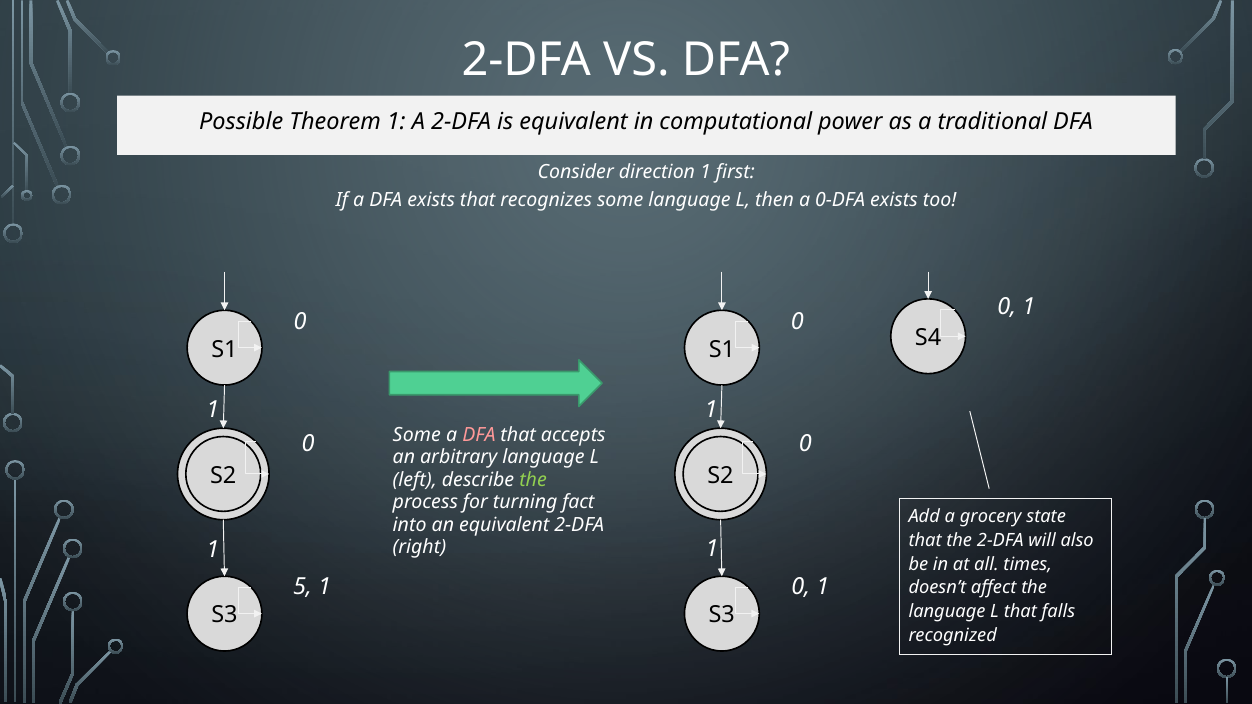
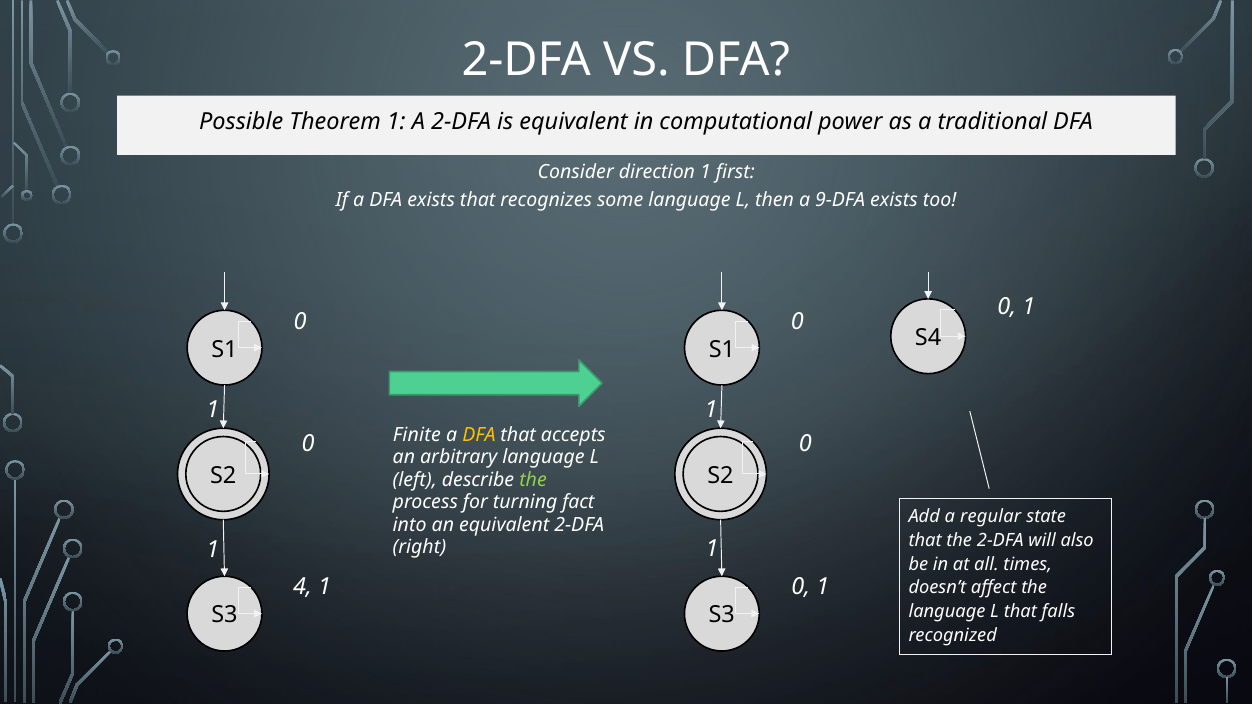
0-DFA: 0-DFA -> 9-DFA
Some at (417, 435): Some -> Finite
DFA at (479, 435) colour: pink -> yellow
grocery: grocery -> regular
5: 5 -> 4
